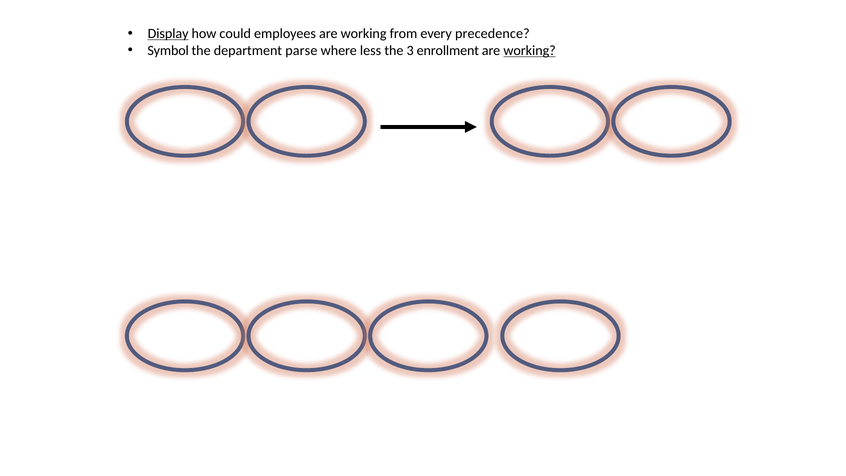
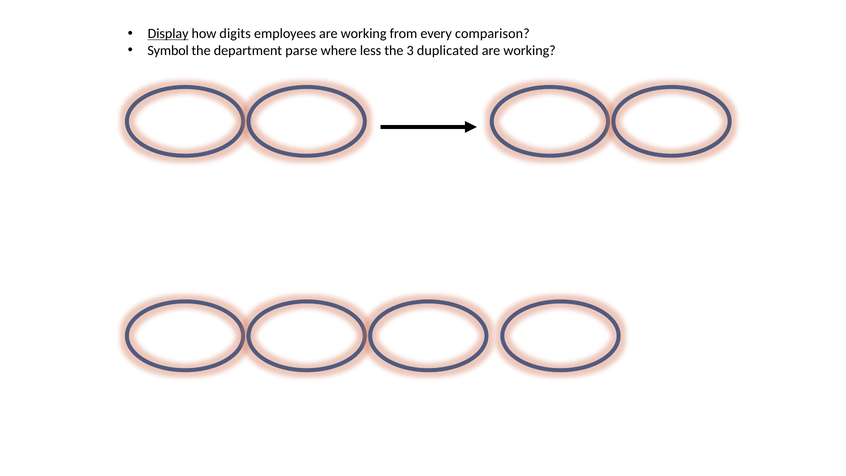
could: could -> digits
precedence: precedence -> comparison
enrollment: enrollment -> duplicated
working at (530, 51) underline: present -> none
